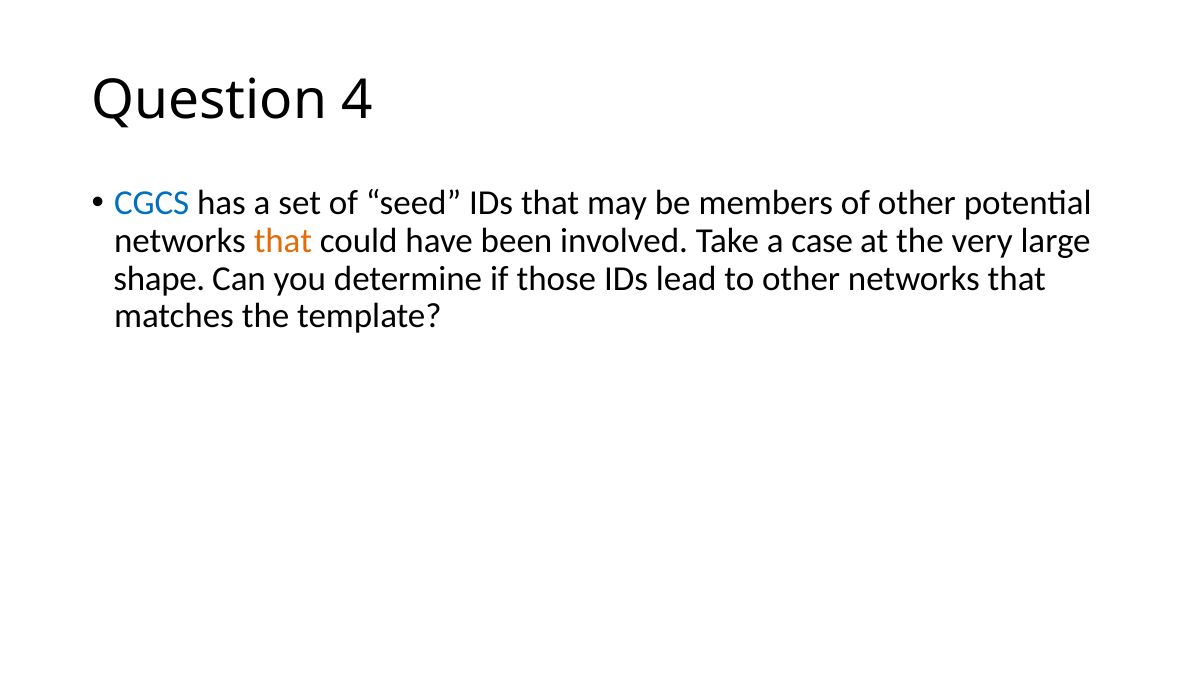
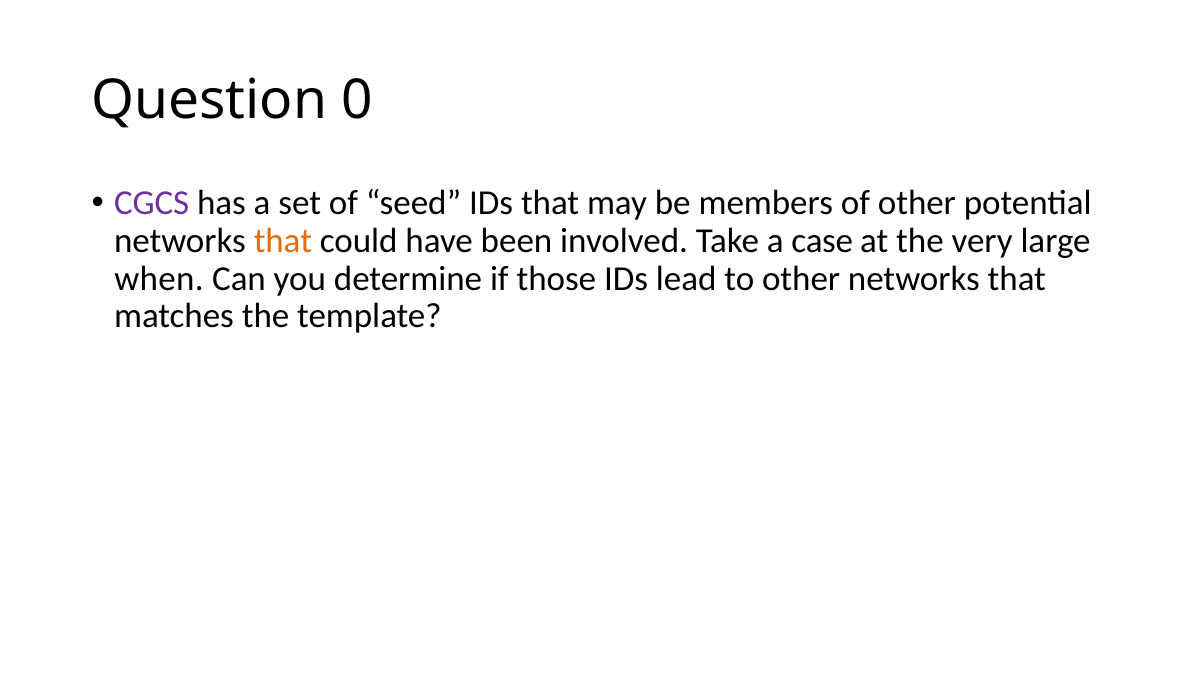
4: 4 -> 0
CGCS colour: blue -> purple
shape: shape -> when
